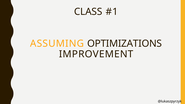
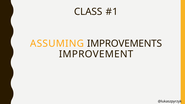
OPTIMIZATIONS: OPTIMIZATIONS -> IMPROVEMENTS
